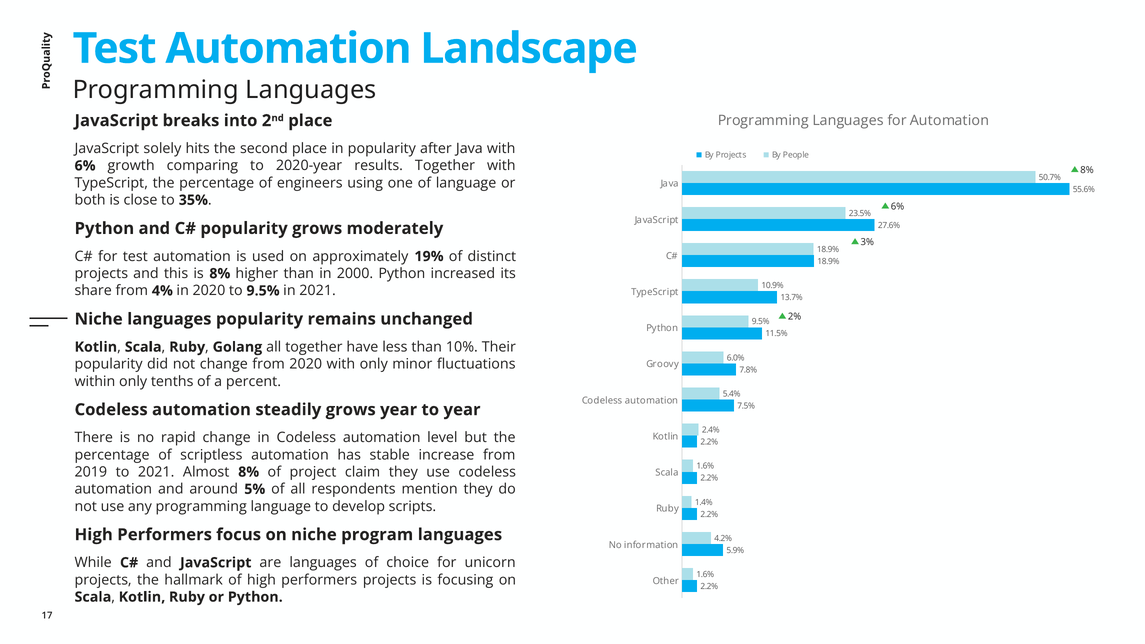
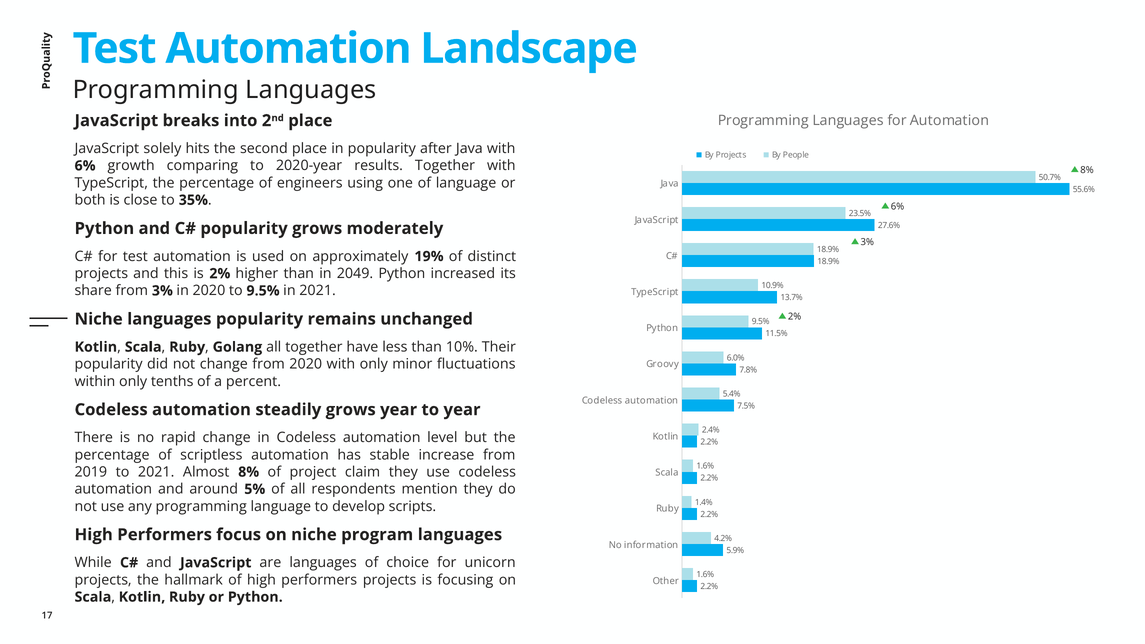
is 8%: 8% -> 2%
2000: 2000 -> 2049
from 4%: 4% -> 3%
